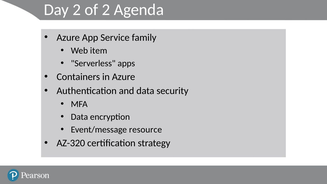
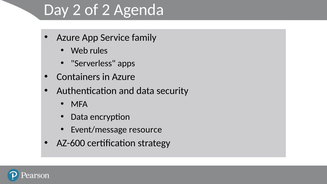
item: item -> rules
AZ-320: AZ-320 -> AZ-600
